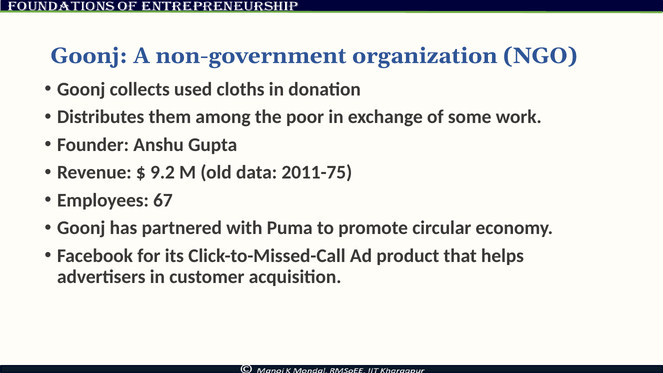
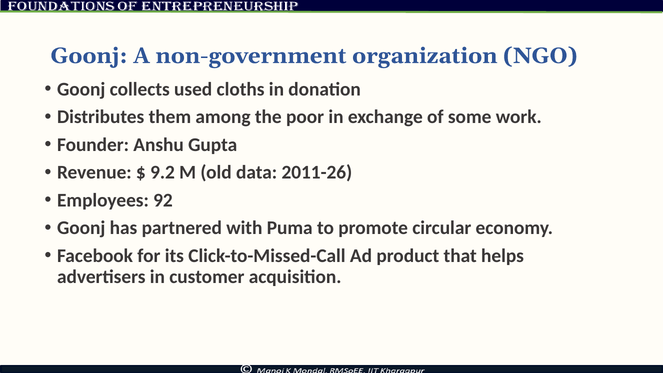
2011-75: 2011-75 -> 2011-26
67: 67 -> 92
